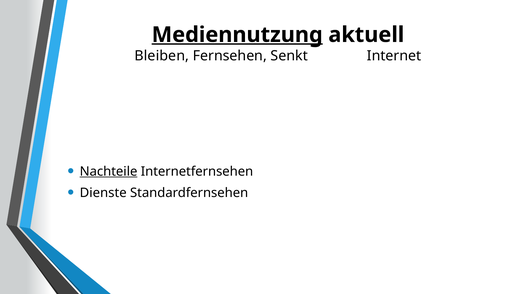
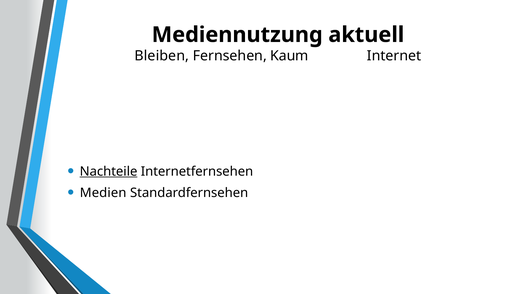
Mediennutzung underline: present -> none
Senkt: Senkt -> Kaum
Dienste: Dienste -> Medien
